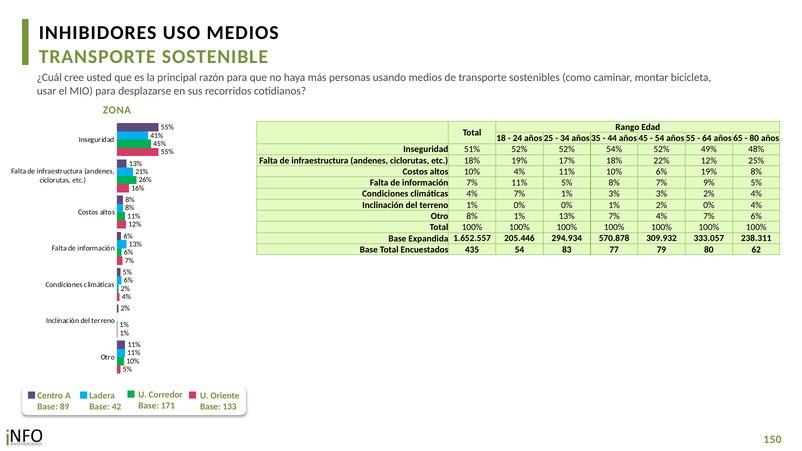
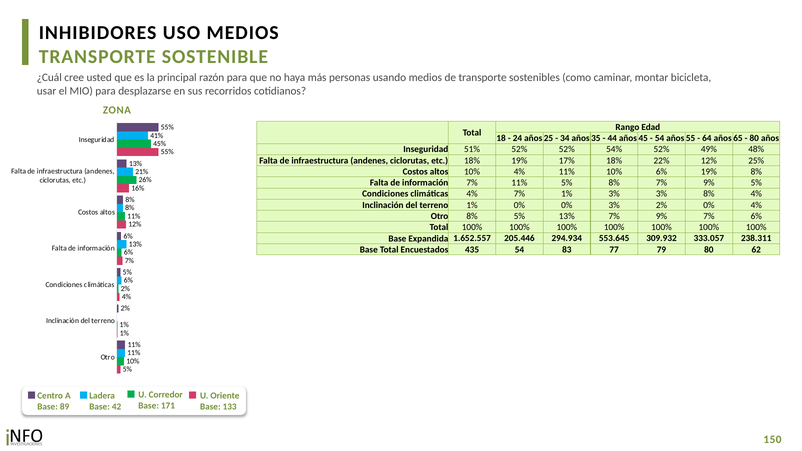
3% 2%: 2% -> 8%
0% 1%: 1% -> 3%
8% 1%: 1% -> 5%
13% 7% 4%: 4% -> 9%
570.878: 570.878 -> 553.645
